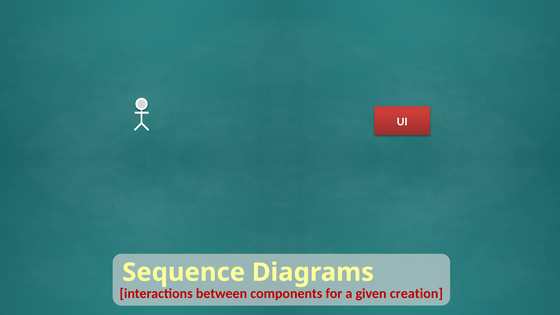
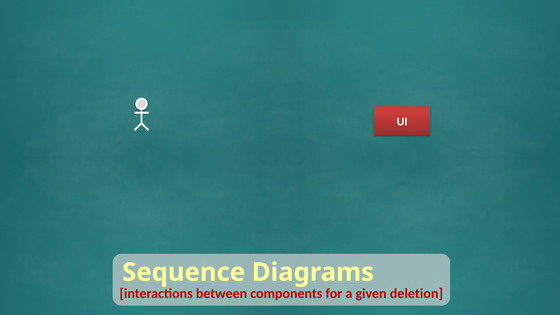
creation: creation -> deletion
